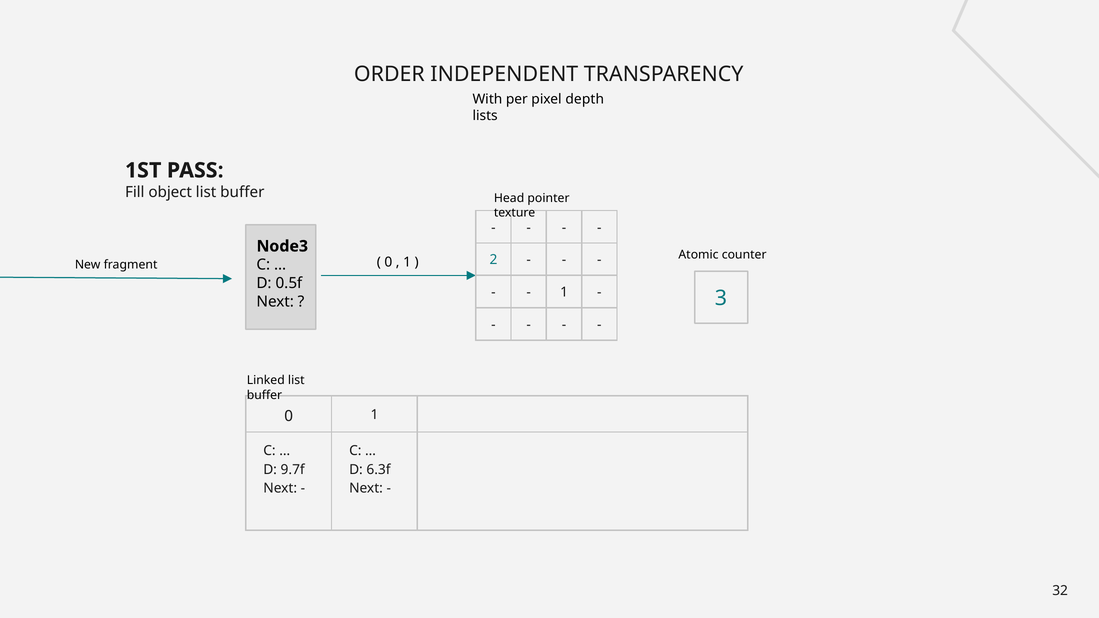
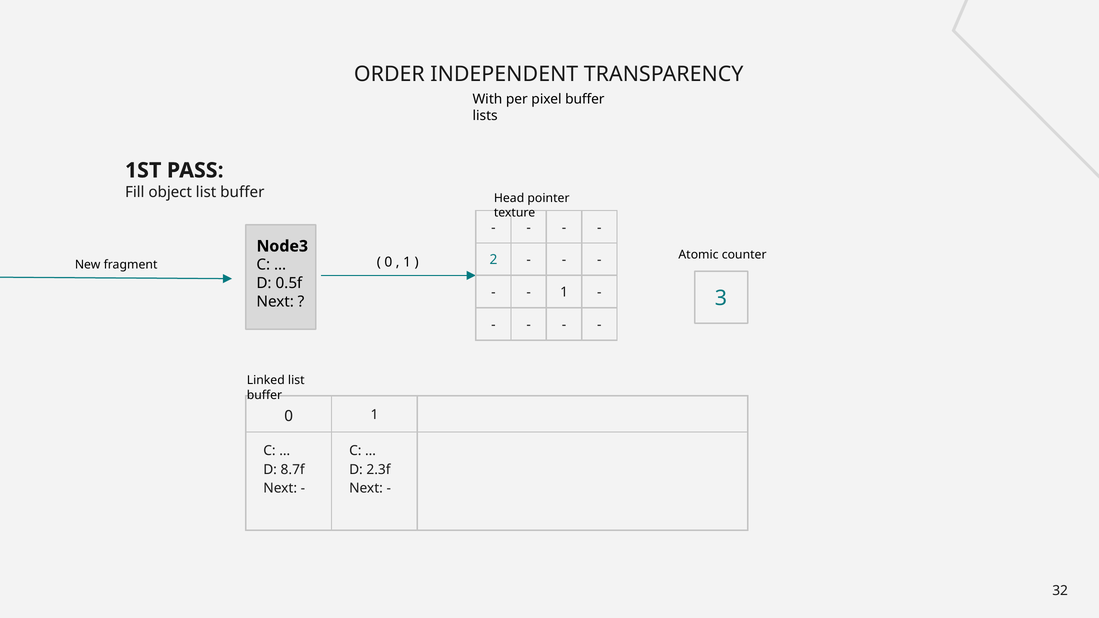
pixel depth: depth -> buffer
9.7f: 9.7f -> 8.7f
6.3f: 6.3f -> 2.3f
